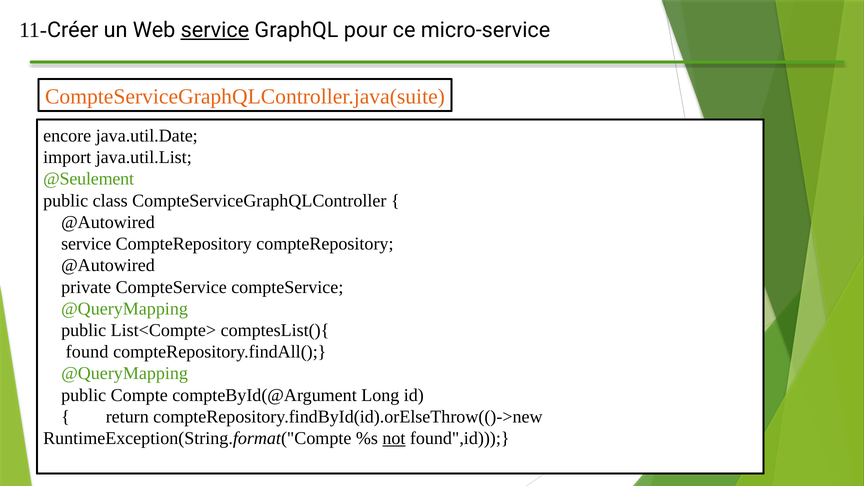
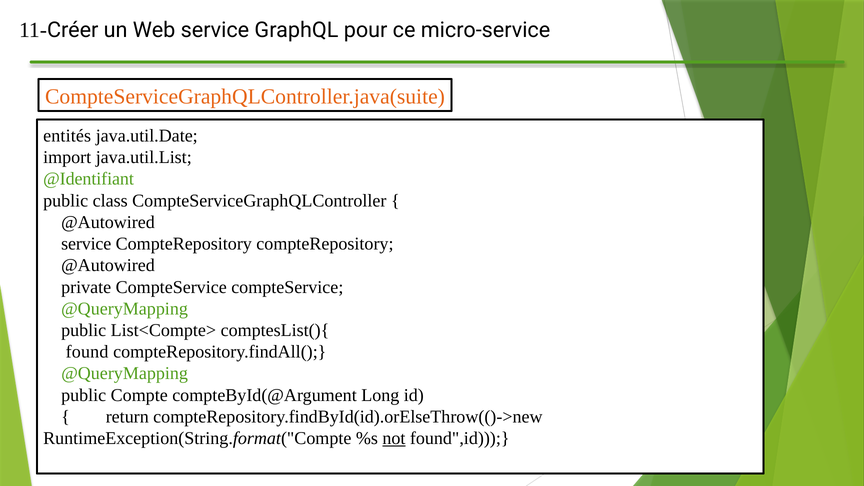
service at (215, 30) underline: present -> none
encore: encore -> entités
@Seulement: @Seulement -> @Identifiant
